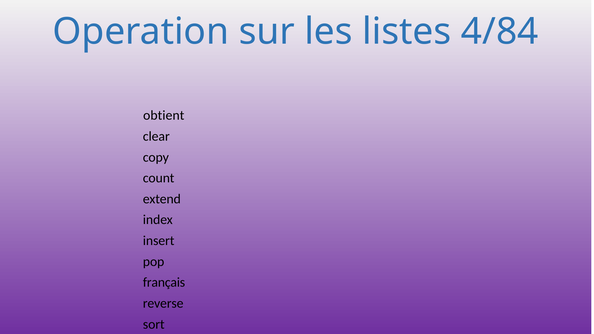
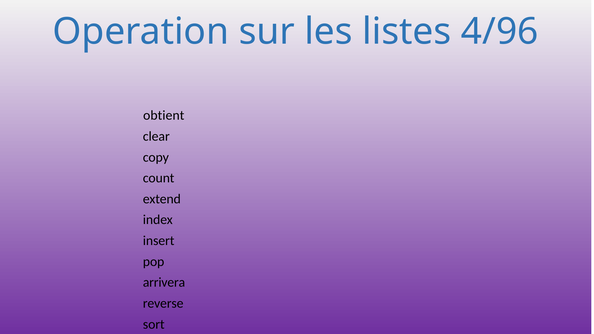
4/84: 4/84 -> 4/96
français: français -> arrivera
